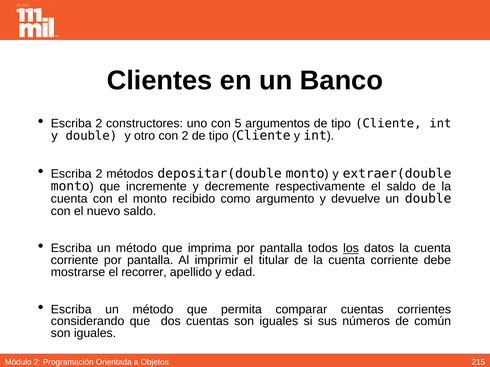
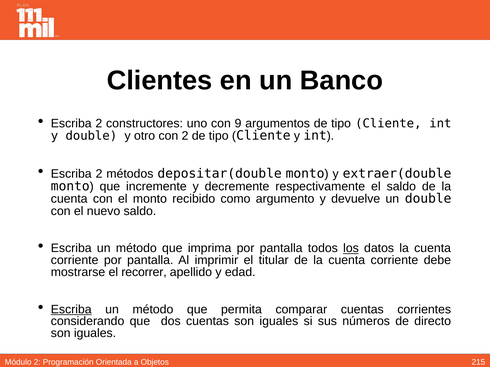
5: 5 -> 9
Escriba at (71, 310) underline: none -> present
común: común -> directo
